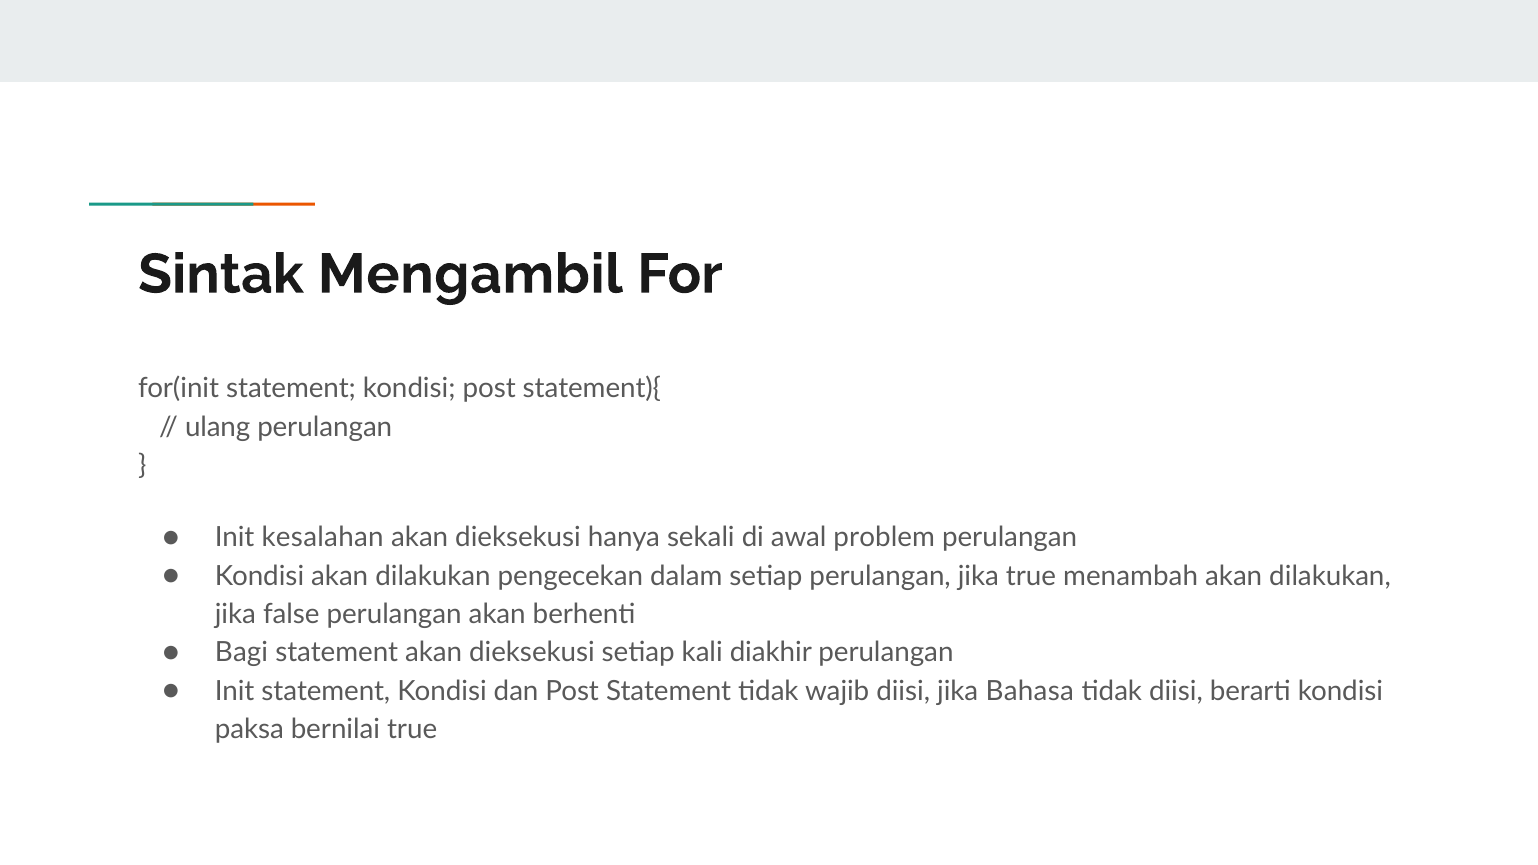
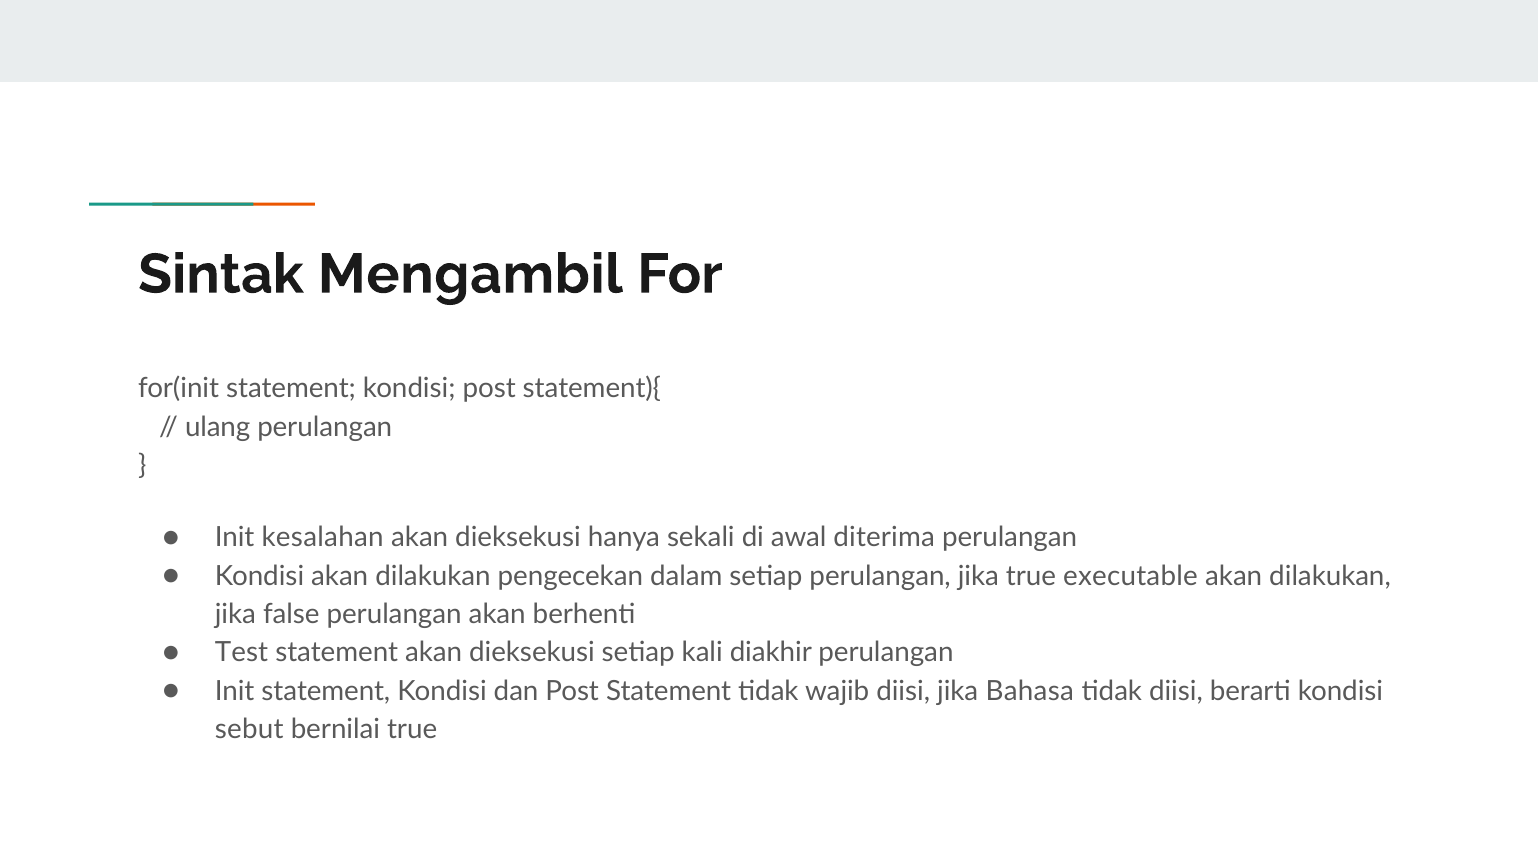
problem: problem -> diterima
menambah: menambah -> executable
Bagi: Bagi -> Test
paksa: paksa -> sebut
